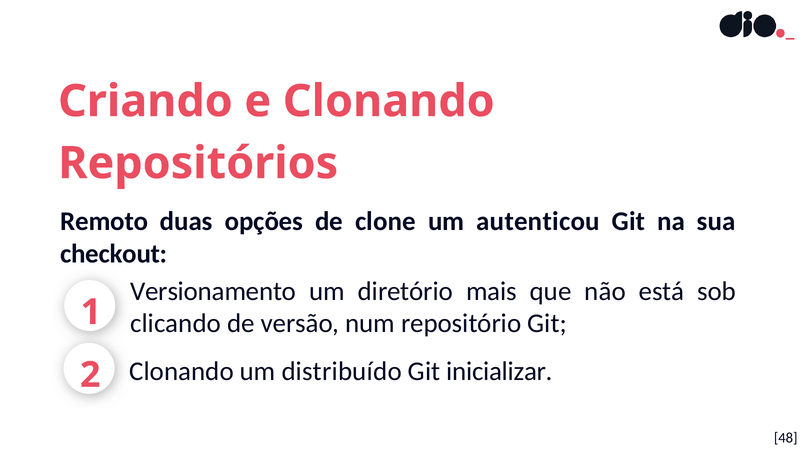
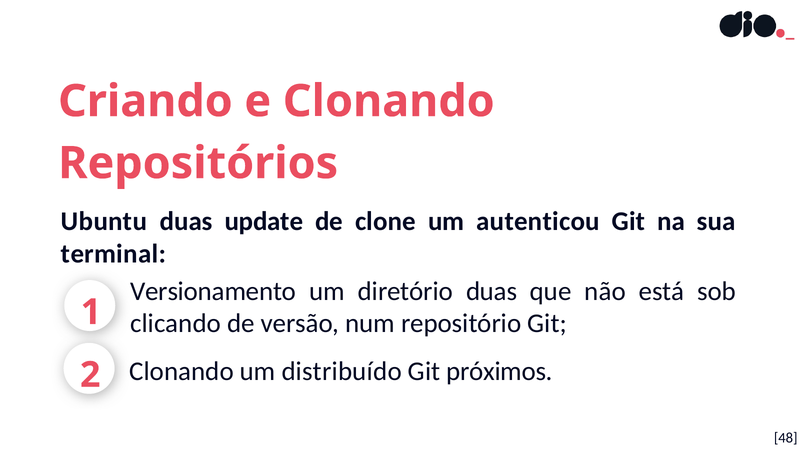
Remoto: Remoto -> Ubuntu
opções: opções -> update
checkout: checkout -> terminal
diretório mais: mais -> duas
inicializar: inicializar -> próximos
